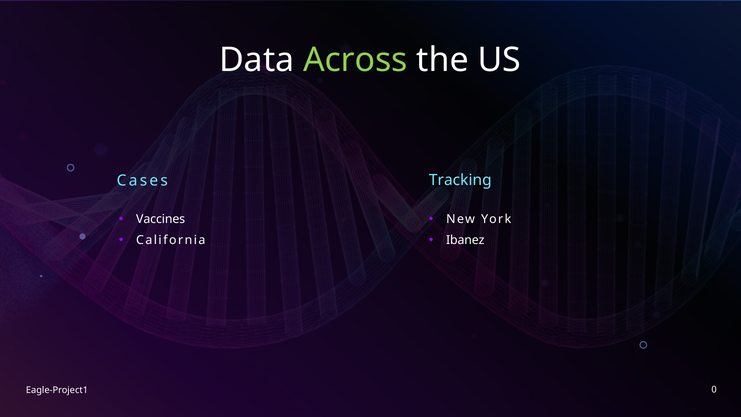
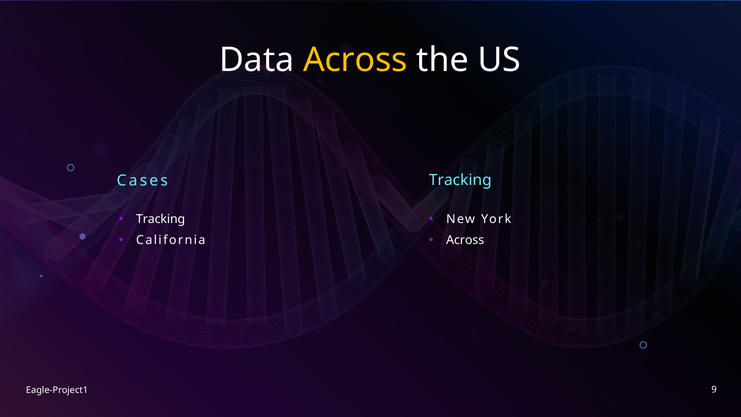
Across at (355, 60) colour: light green -> yellow
Vaccines at (161, 219): Vaccines -> Tracking
Ibanez at (465, 240): Ibanez -> Across
0: 0 -> 9
